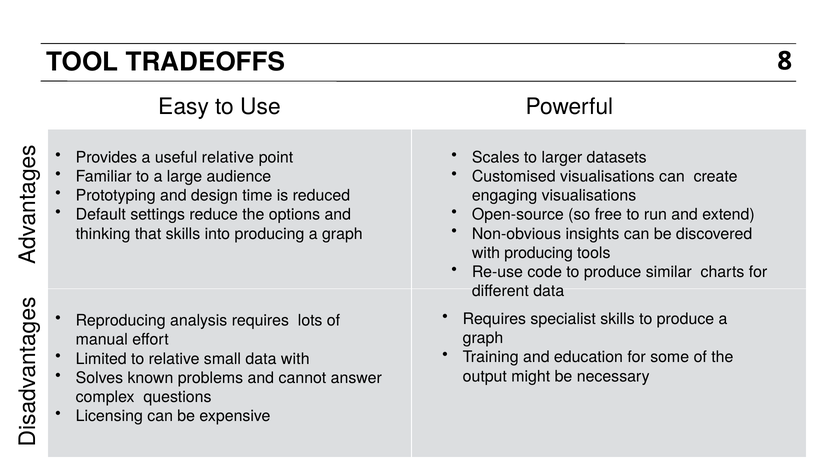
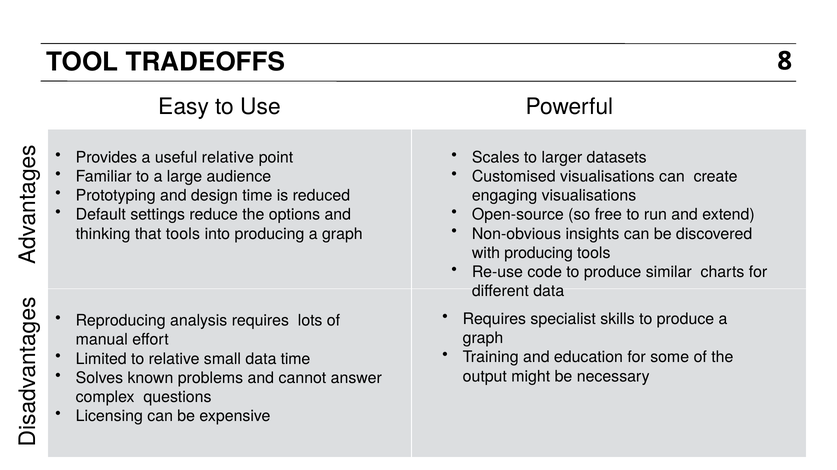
that skills: skills -> tools
data with: with -> time
